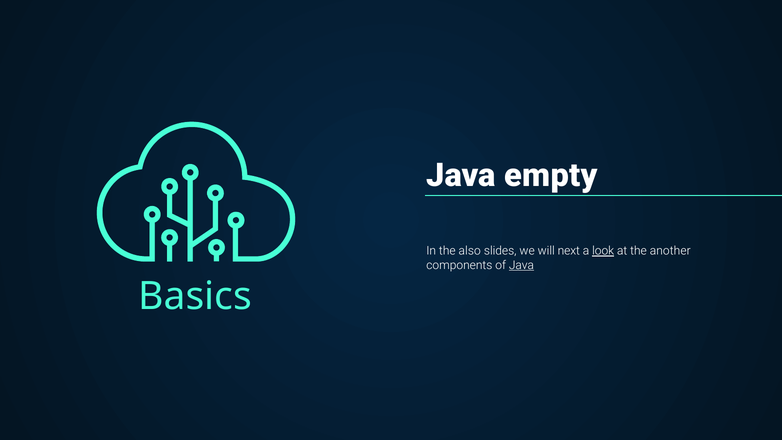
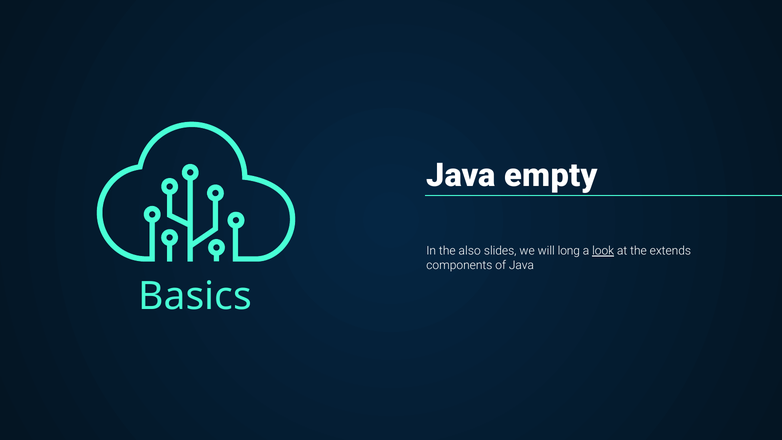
next: next -> long
another: another -> extends
Java at (521, 265) underline: present -> none
